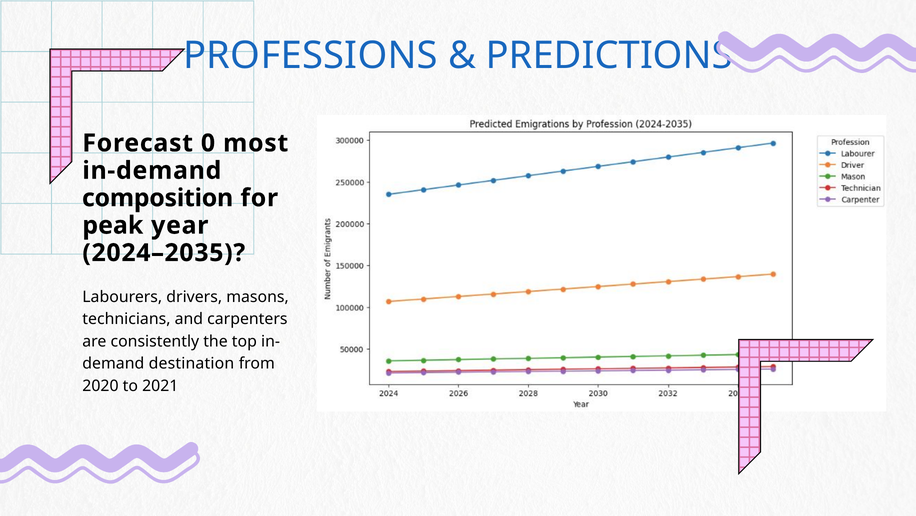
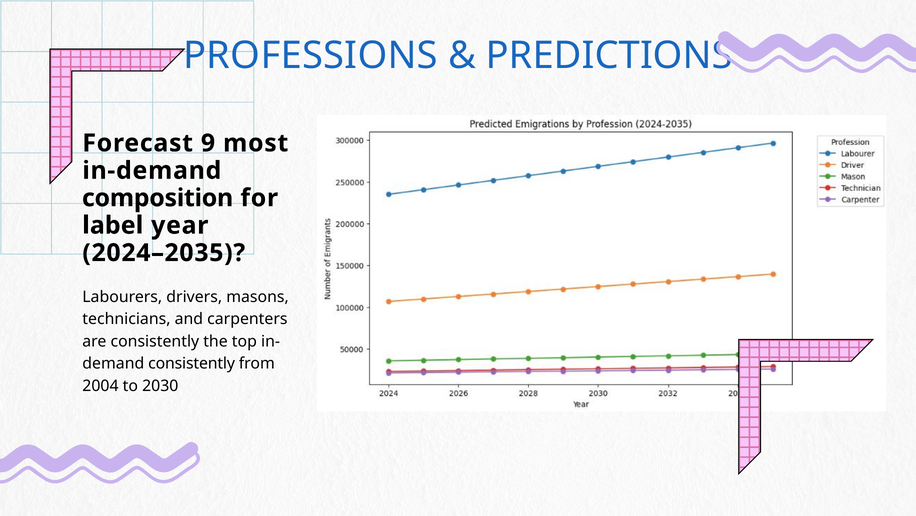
0: 0 -> 9
peak: peak -> label
destination at (191, 363): destination -> consistently
2020: 2020 -> 2004
2021: 2021 -> 2030
